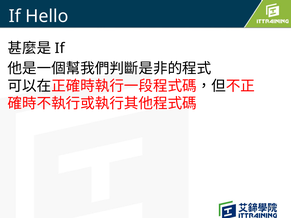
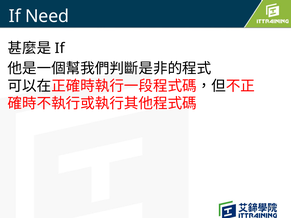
Hello: Hello -> Need
